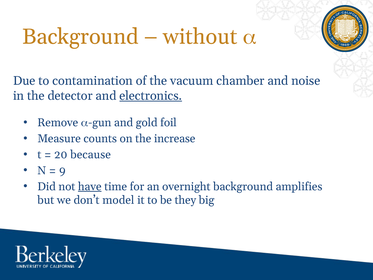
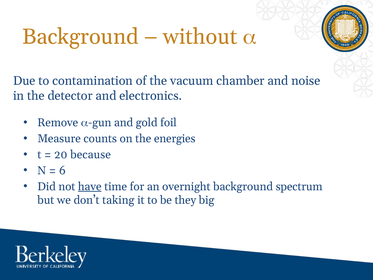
electronics underline: present -> none
increase: increase -> energies
9: 9 -> 6
amplifies: amplifies -> spectrum
model: model -> taking
